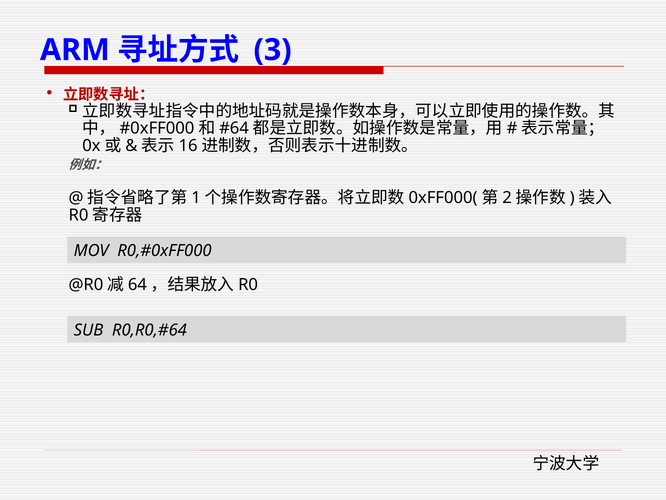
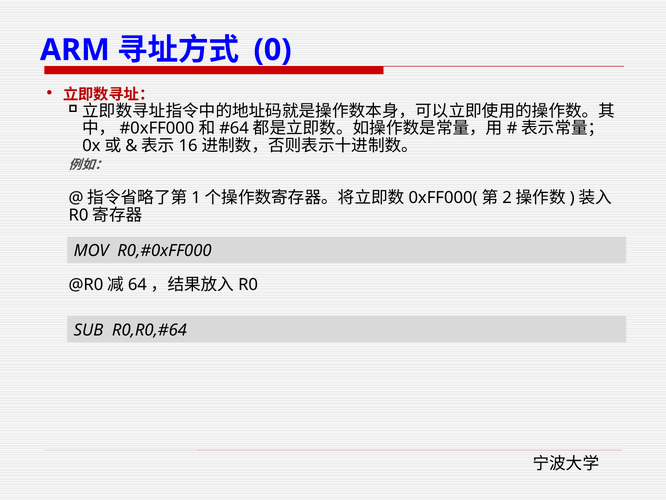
3: 3 -> 0
